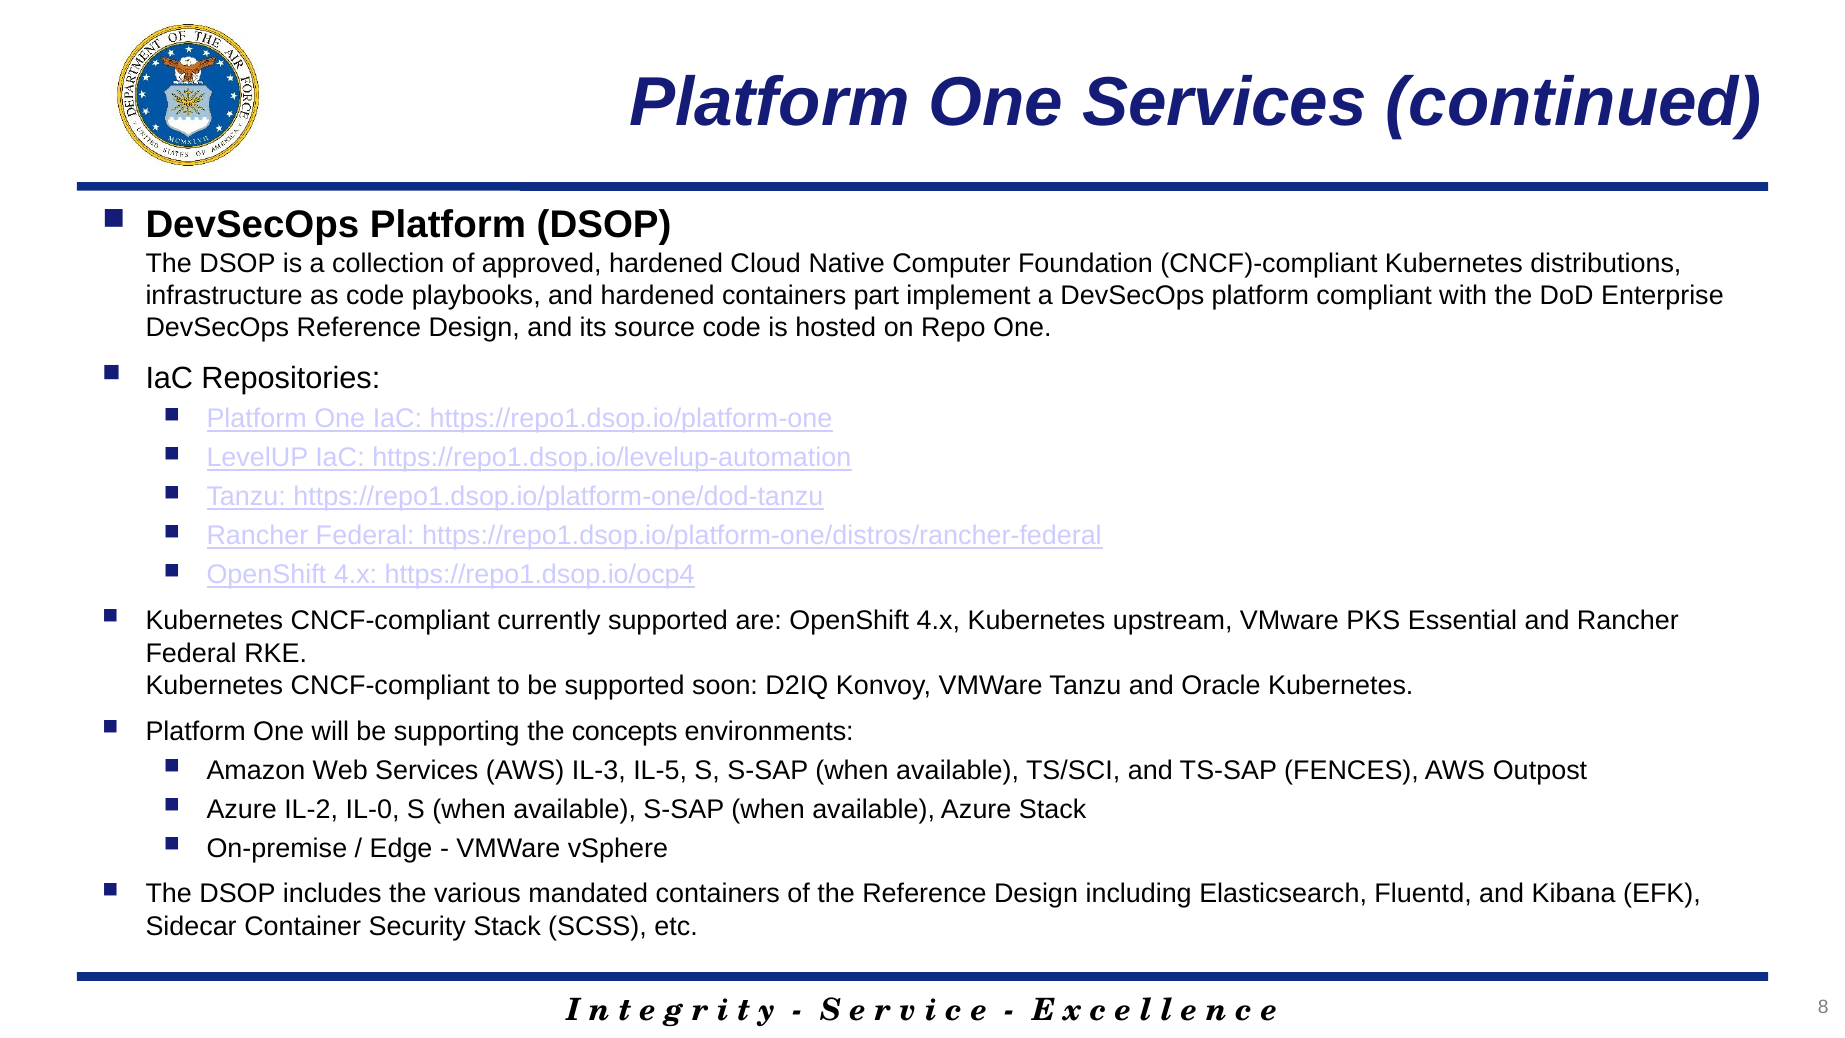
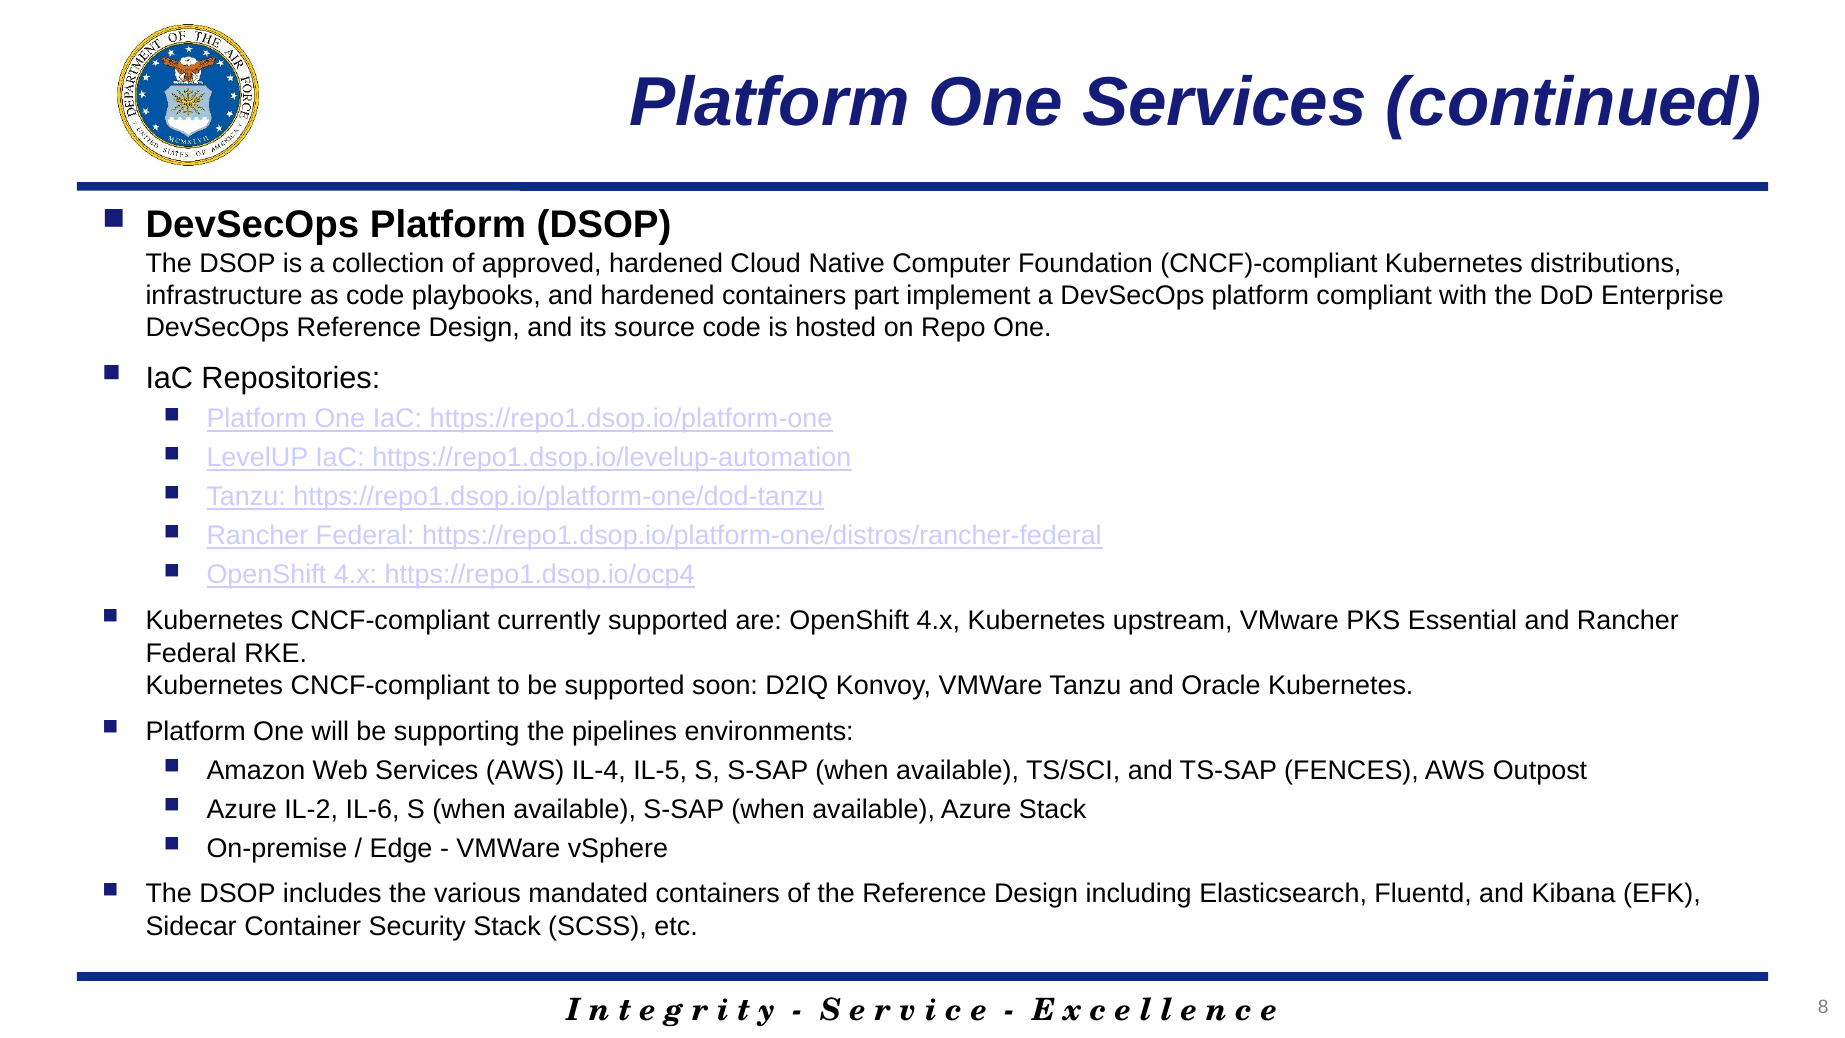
concepts: concepts -> pipelines
IL-3: IL-3 -> IL-4
IL-0: IL-0 -> IL-6
